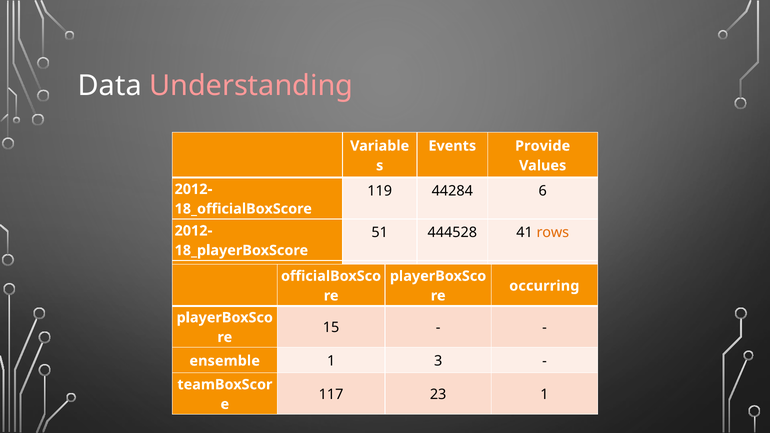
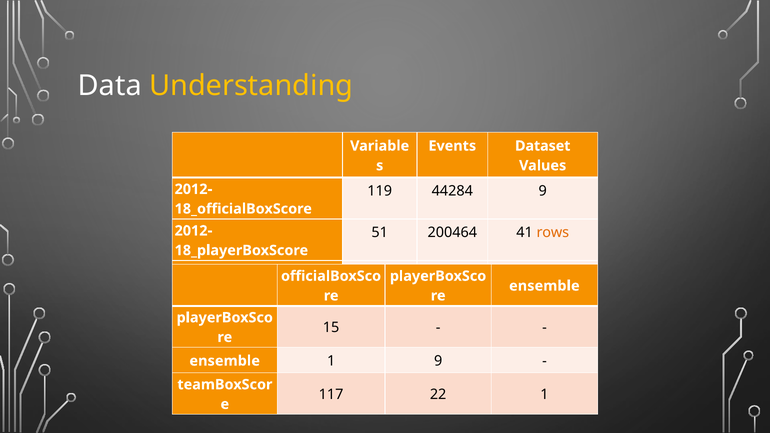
Understanding colour: pink -> yellow
Provide: Provide -> Dataset
44284 6: 6 -> 9
444528: 444528 -> 200464
occurring at (544, 286): occurring -> ensemble
1 3: 3 -> 9
23: 23 -> 22
